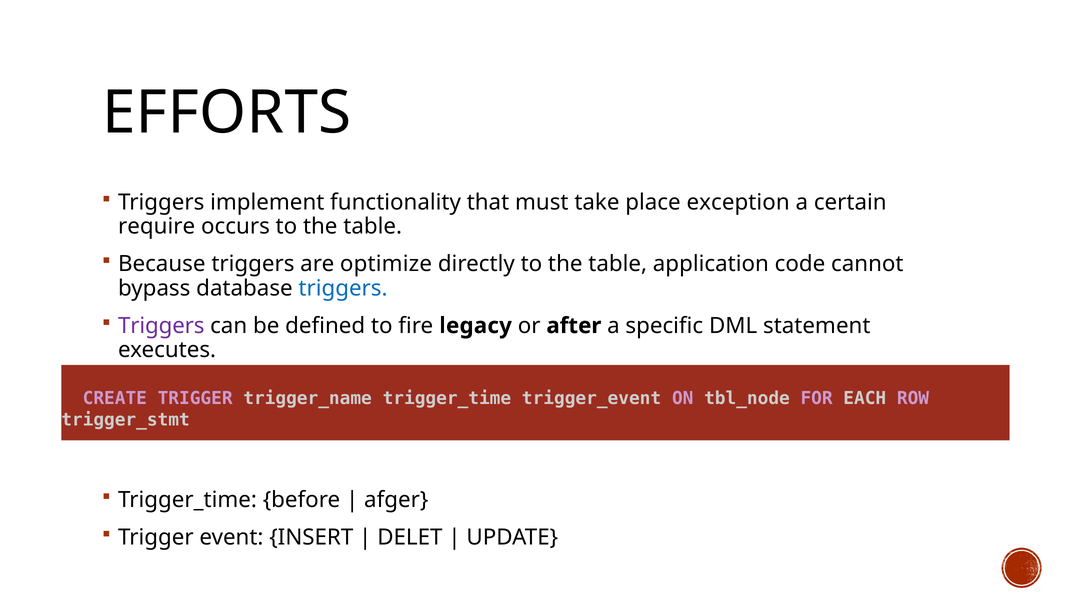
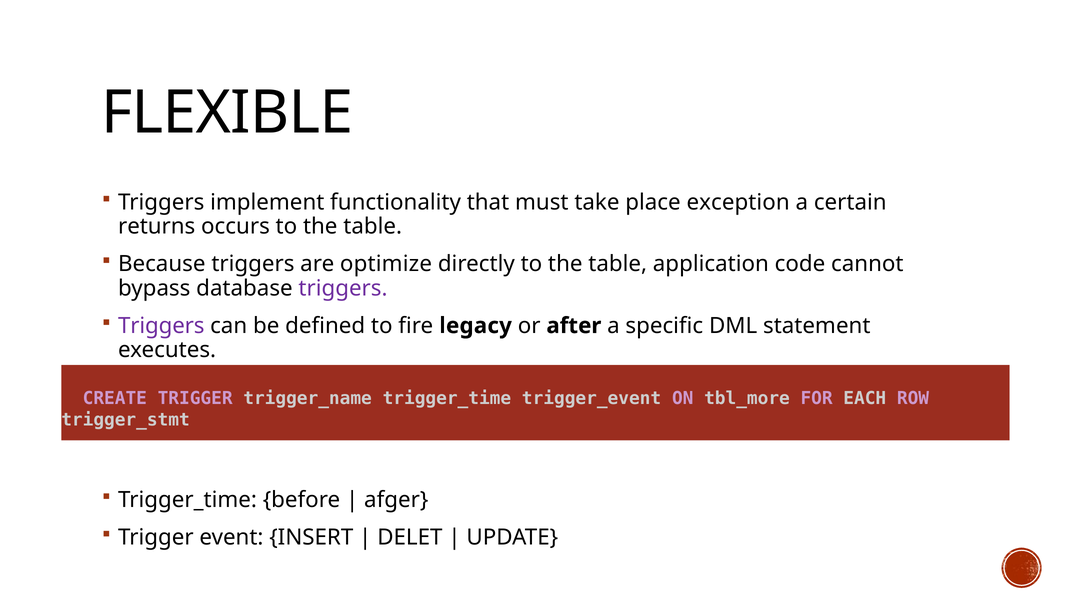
EFFORTS: EFFORTS -> FLEXIBLE
require: require -> returns
triggers at (343, 288) colour: blue -> purple
tbl_node: tbl_node -> tbl_more
